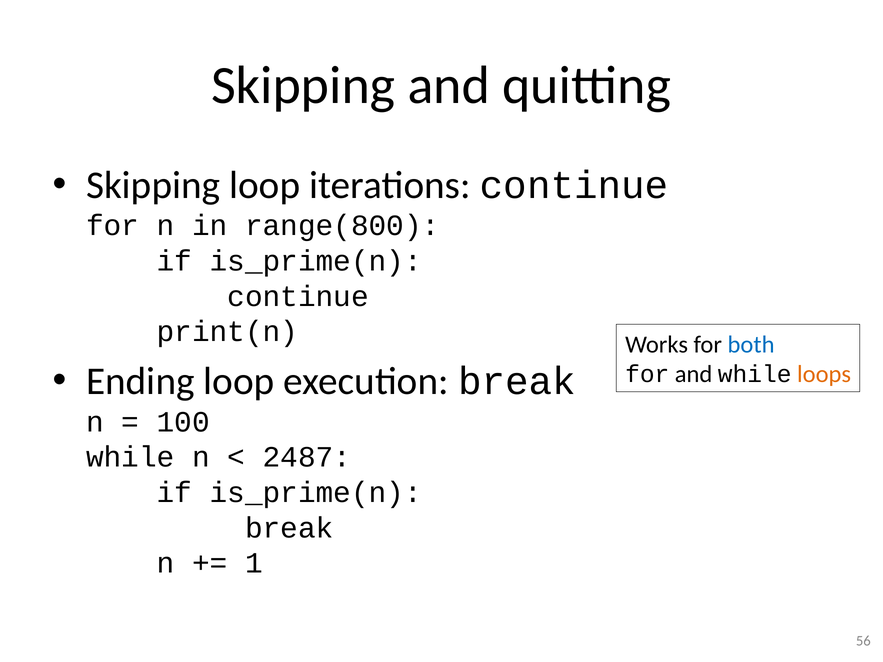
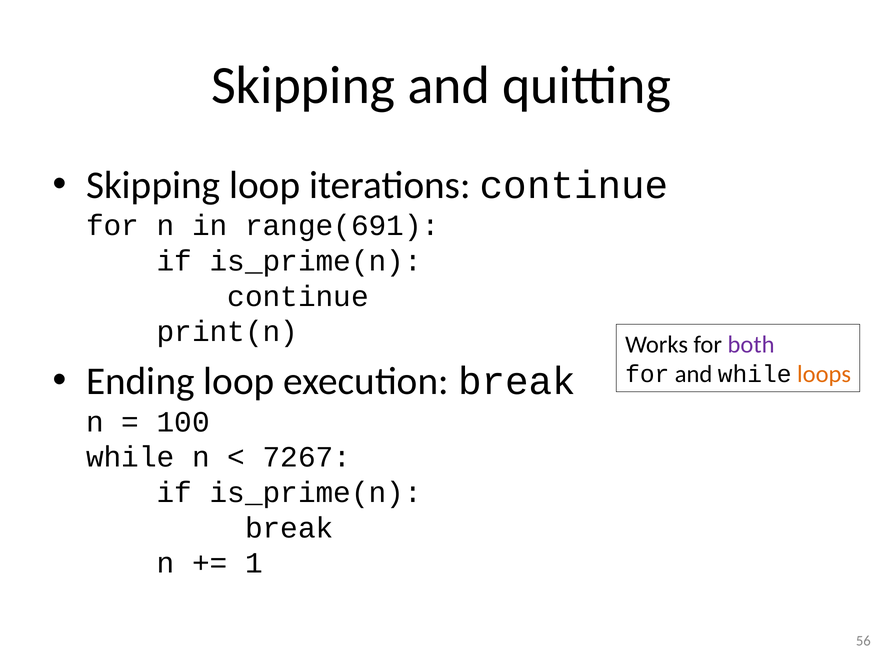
range(800: range(800 -> range(691
both colour: blue -> purple
2487: 2487 -> 7267
